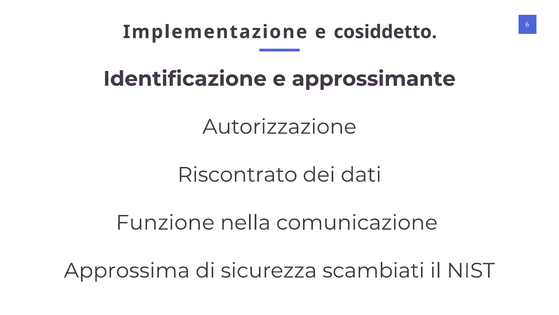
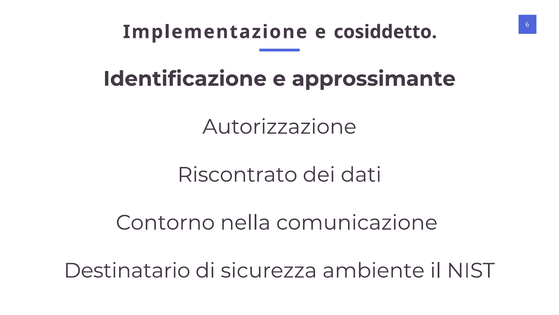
Funzione: Funzione -> Contorno
Approssima: Approssima -> Destinatario
scambiati: scambiati -> ambiente
